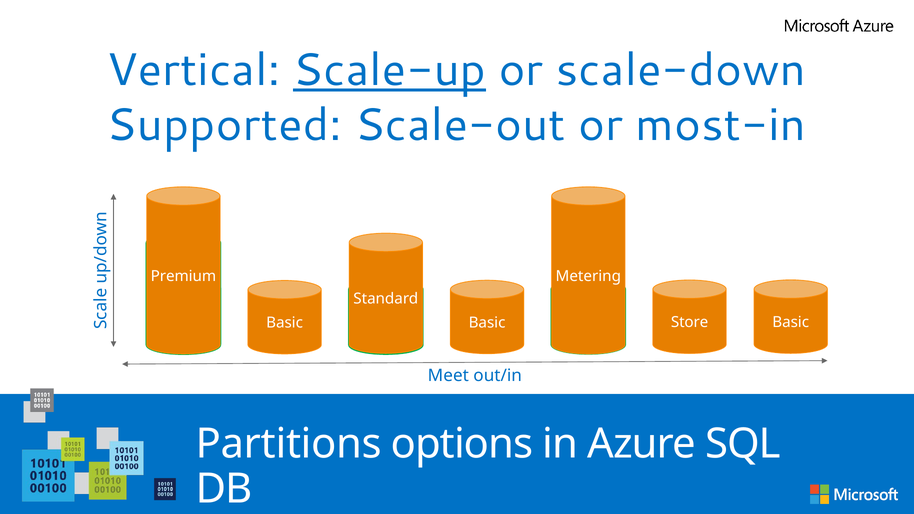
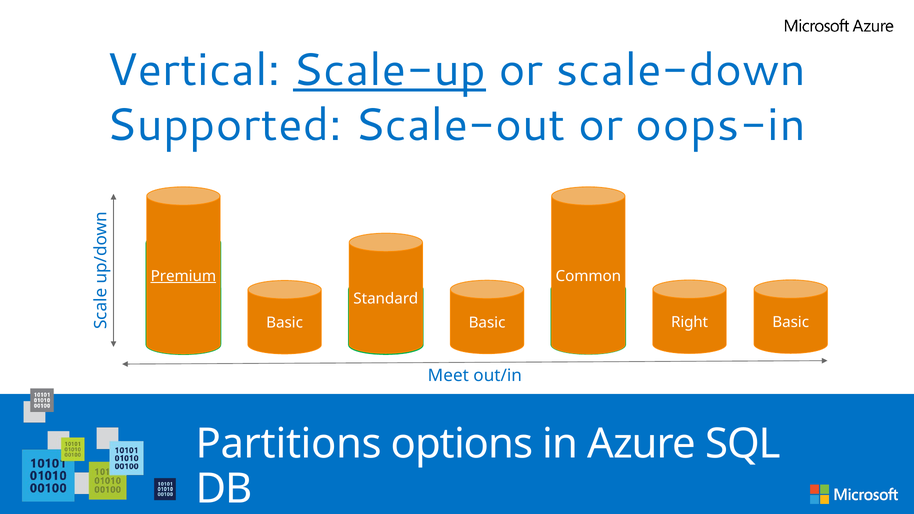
most-in: most-in -> oops-in
Premium underline: none -> present
Metering: Metering -> Common
Store: Store -> Right
